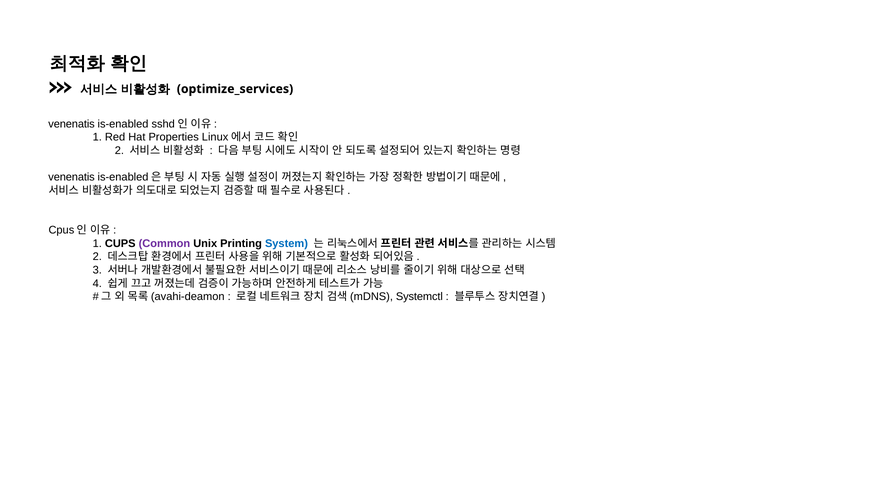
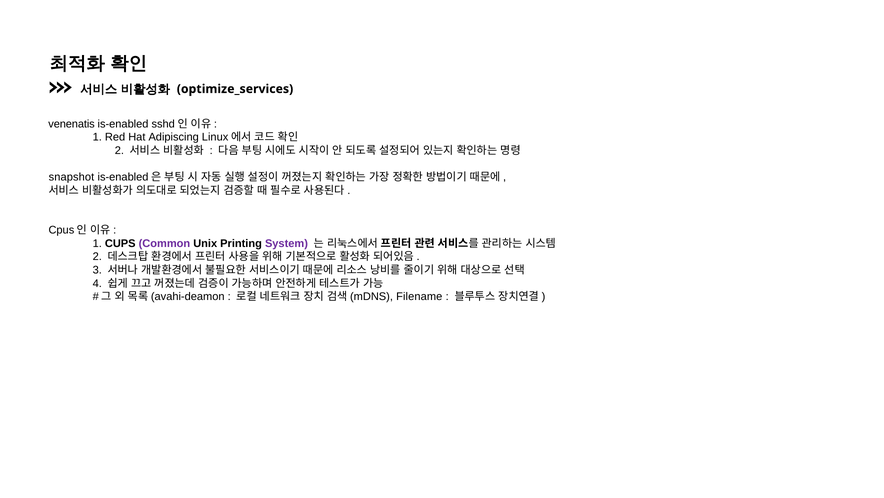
Properties: Properties -> Adipiscing
venenatis at (72, 177): venenatis -> snapshot
System colour: blue -> purple
Systemctl: Systemctl -> Filename
